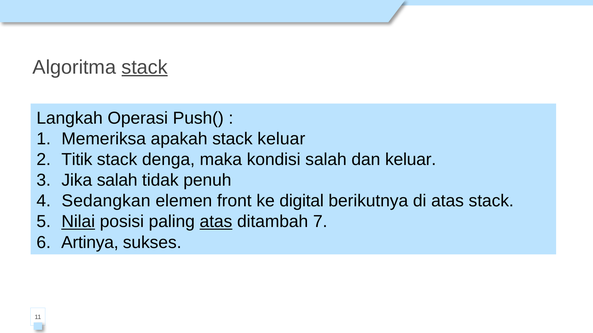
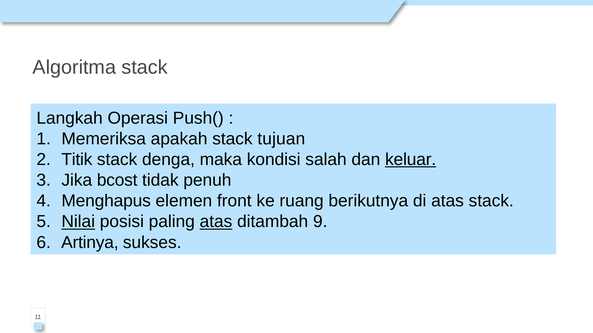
stack at (145, 67) underline: present -> none
stack keluar: keluar -> tujuan
keluar at (411, 160) underline: none -> present
Jika salah: salah -> bcost
Sedangkan: Sedangkan -> Menghapus
digital: digital -> ruang
7: 7 -> 9
